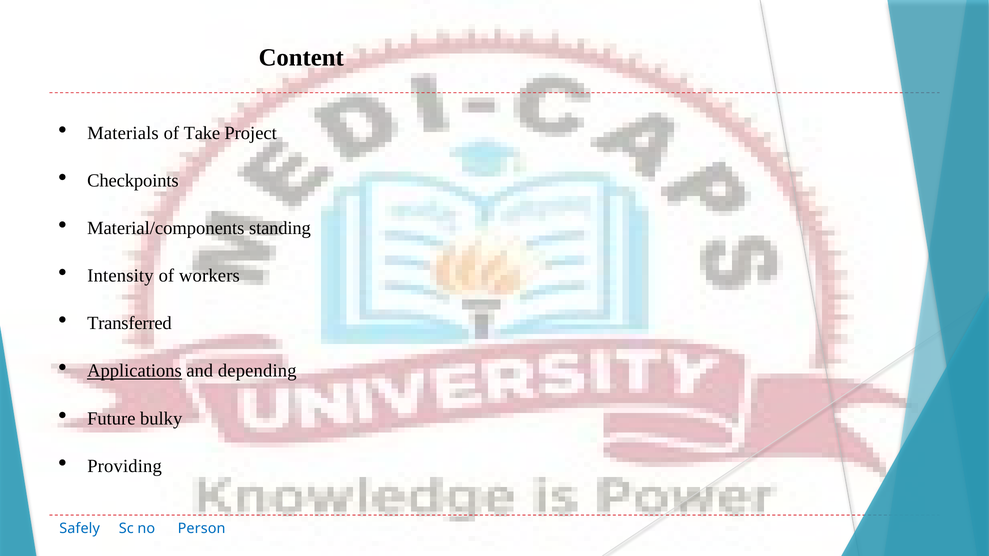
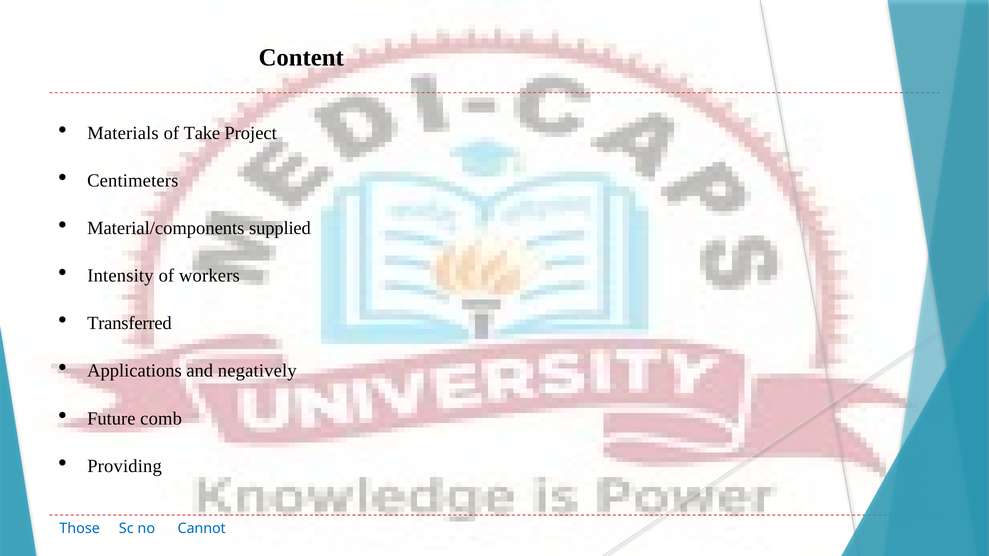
Checkpoints: Checkpoints -> Centimeters
standing: standing -> supplied
Applications underline: present -> none
depending: depending -> negatively
bulky: bulky -> comb
Safely: Safely -> Those
Person: Person -> Cannot
